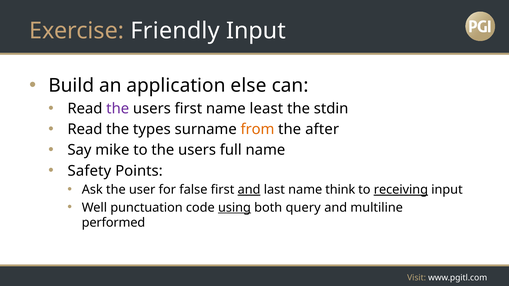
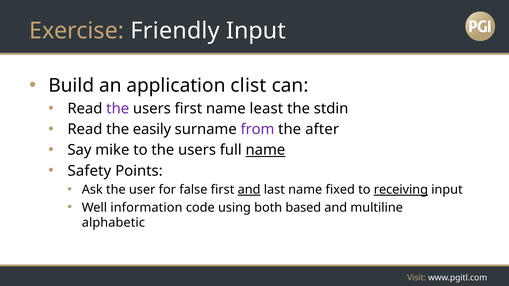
else: else -> clist
types: types -> easily
from colour: orange -> purple
name at (265, 150) underline: none -> present
think: think -> fixed
punctuation: punctuation -> information
using underline: present -> none
query: query -> based
performed: performed -> alphabetic
